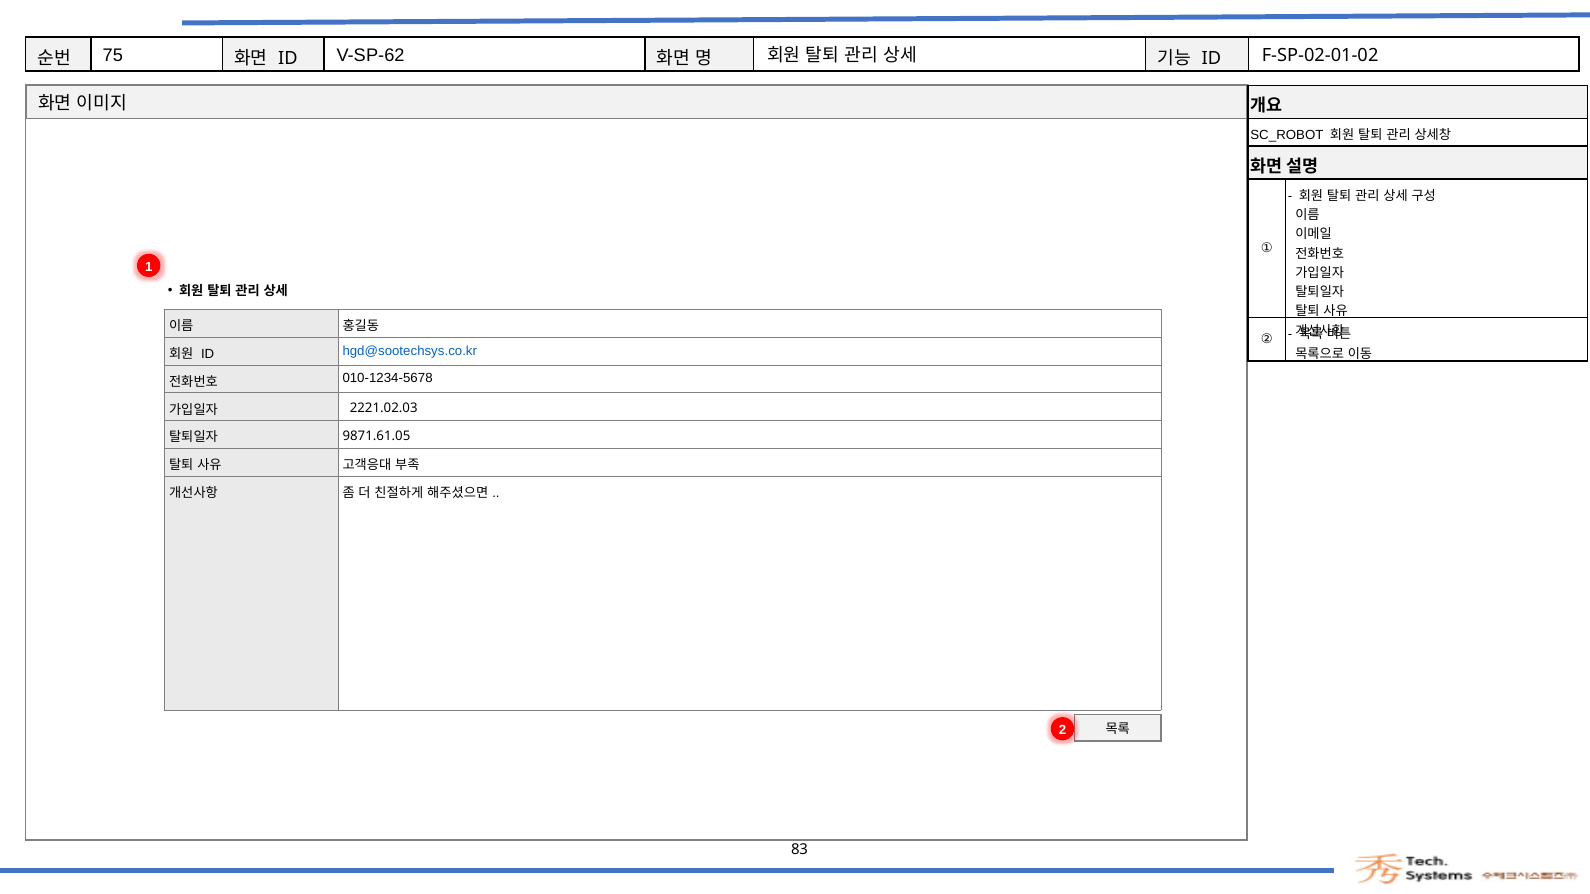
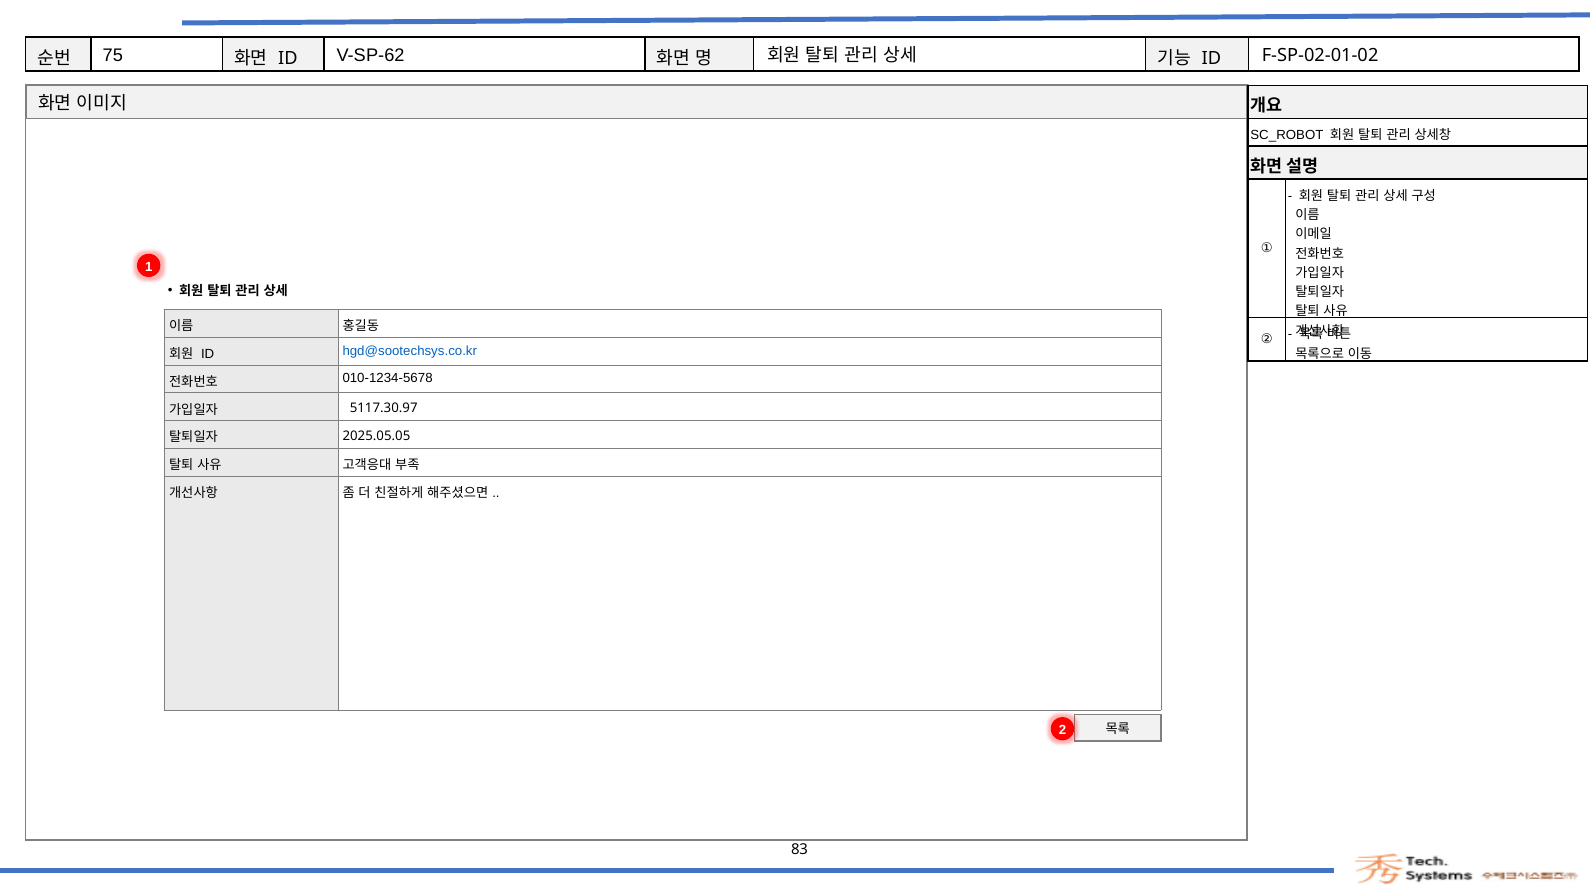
2221.02.03: 2221.02.03 -> 5117.30.97
9871.61.05: 9871.61.05 -> 2025.05.05
